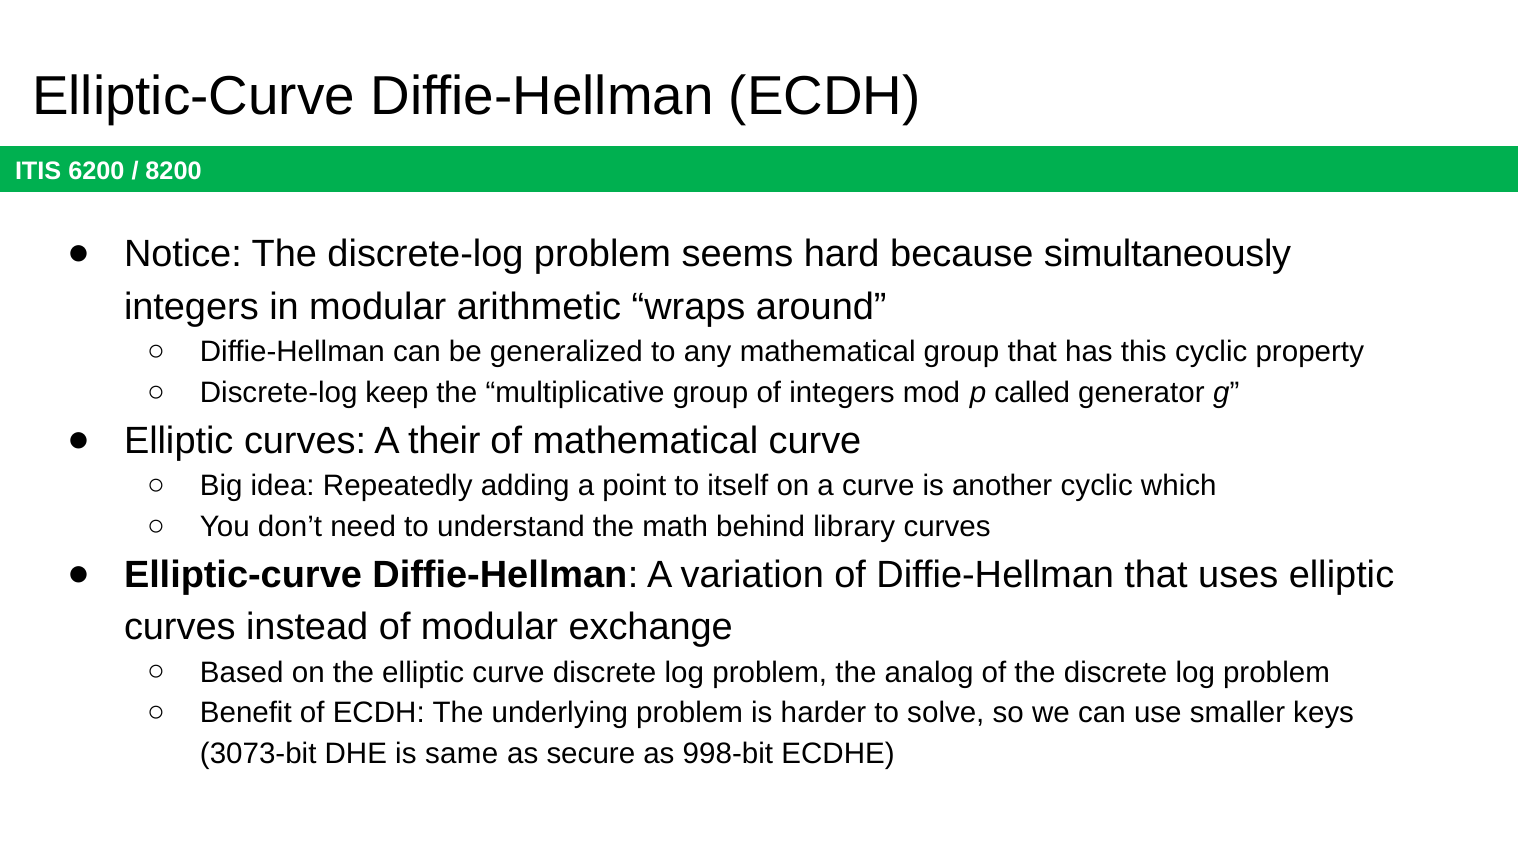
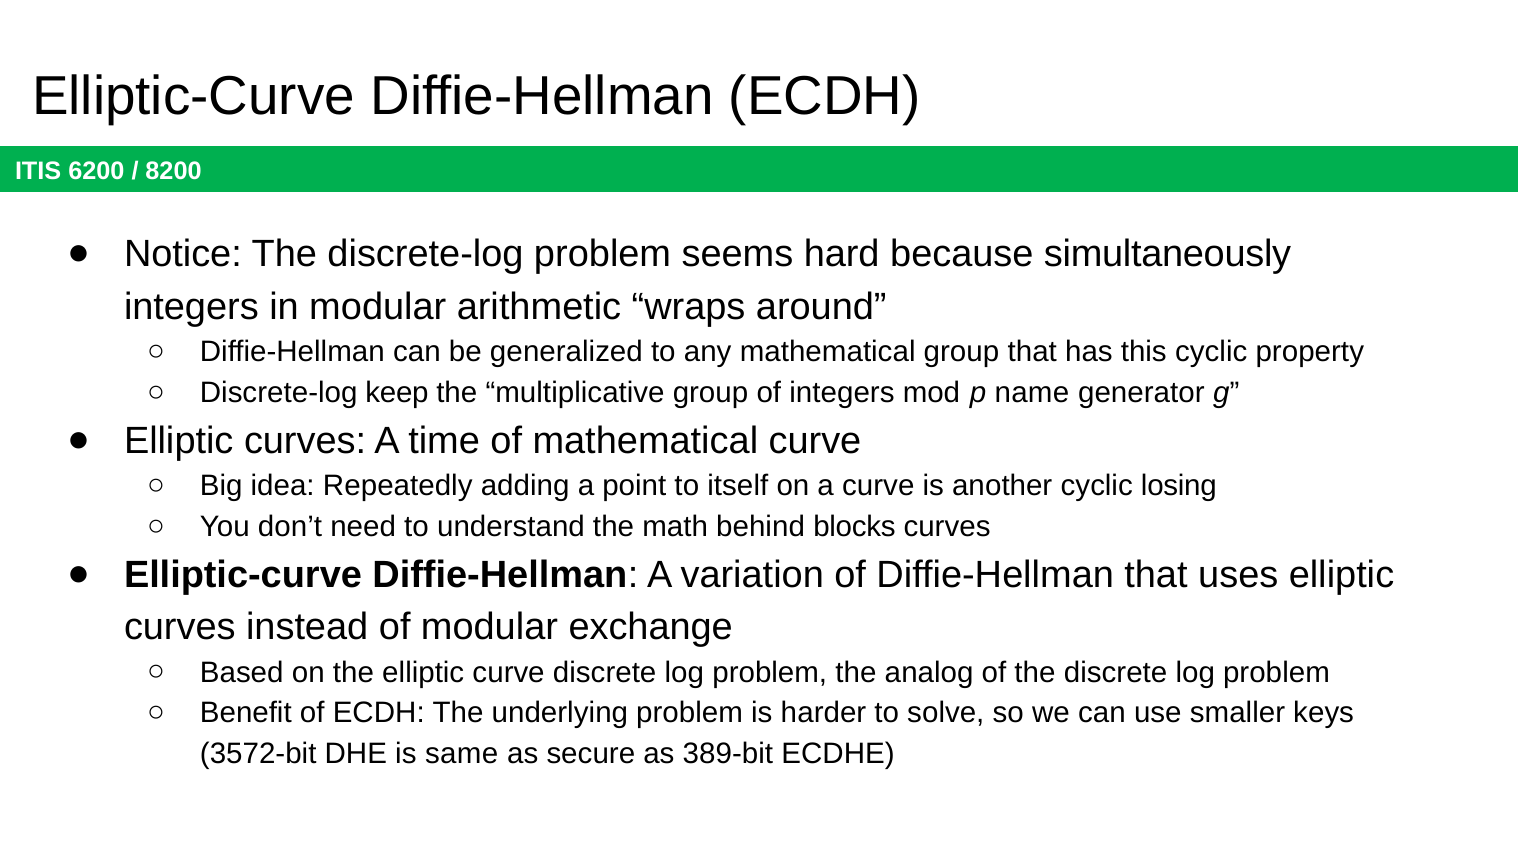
called: called -> name
their: their -> time
which: which -> losing
library: library -> blocks
3073-bit: 3073-bit -> 3572-bit
998-bit: 998-bit -> 389-bit
